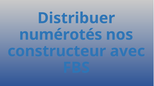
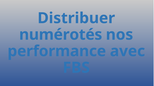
constructeur: constructeur -> performance
